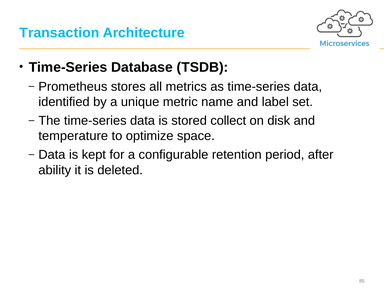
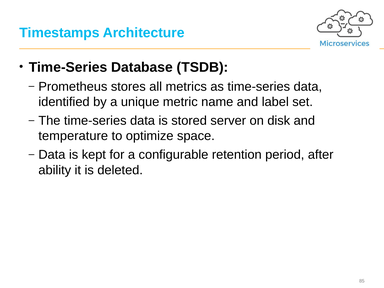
Transaction: Transaction -> Timestamps
collect: collect -> server
